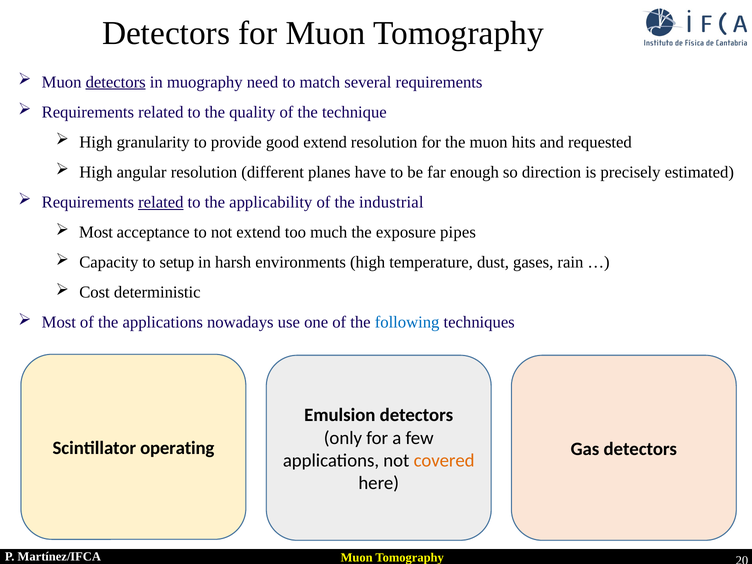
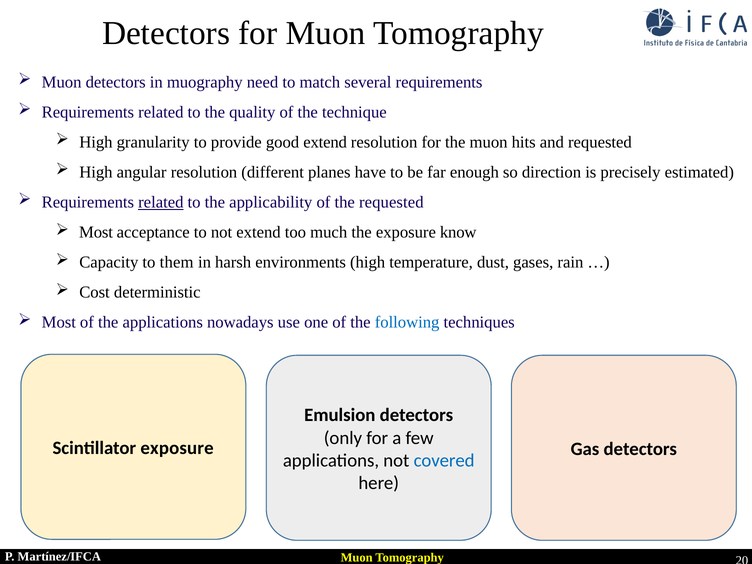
detectors at (116, 82) underline: present -> none
the industrial: industrial -> requested
pipes: pipes -> know
setup: setup -> them
Scintillator operating: operating -> exposure
covered colour: orange -> blue
